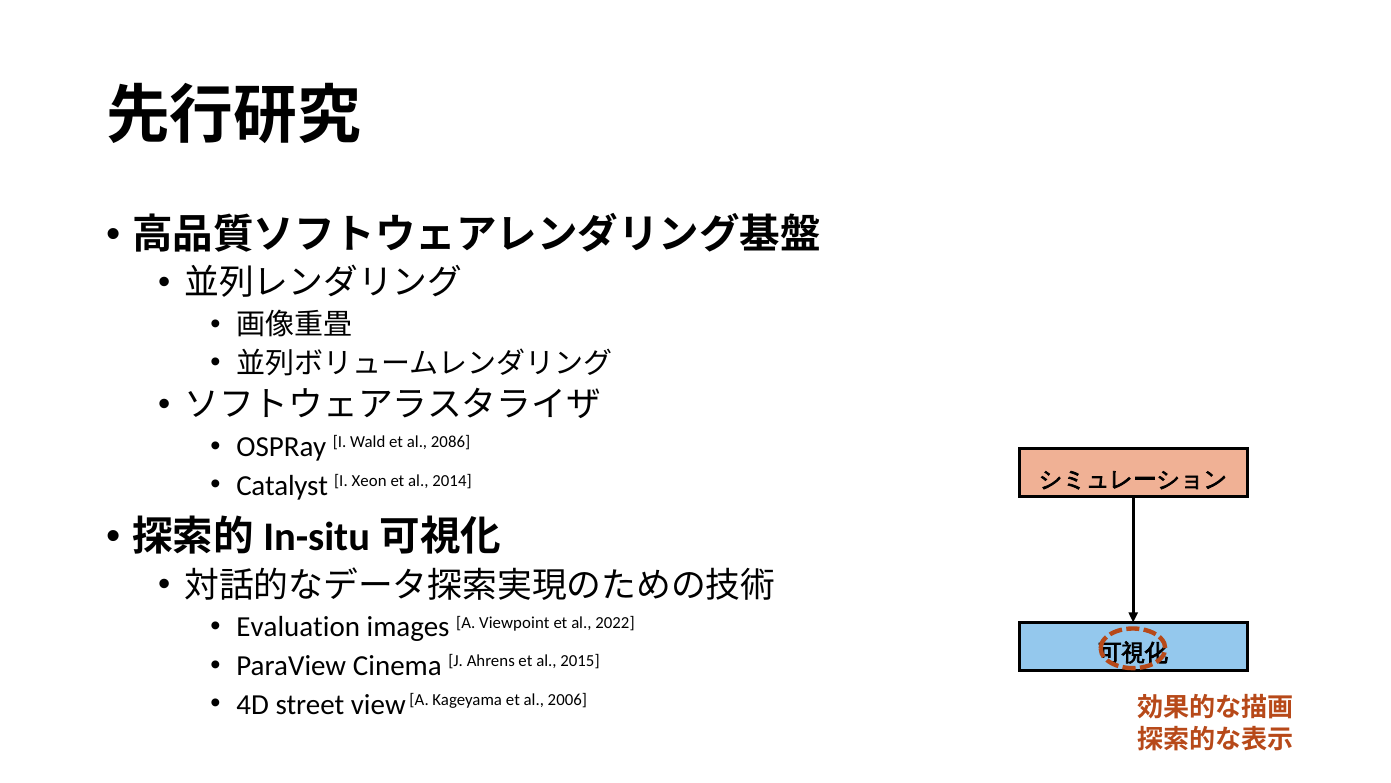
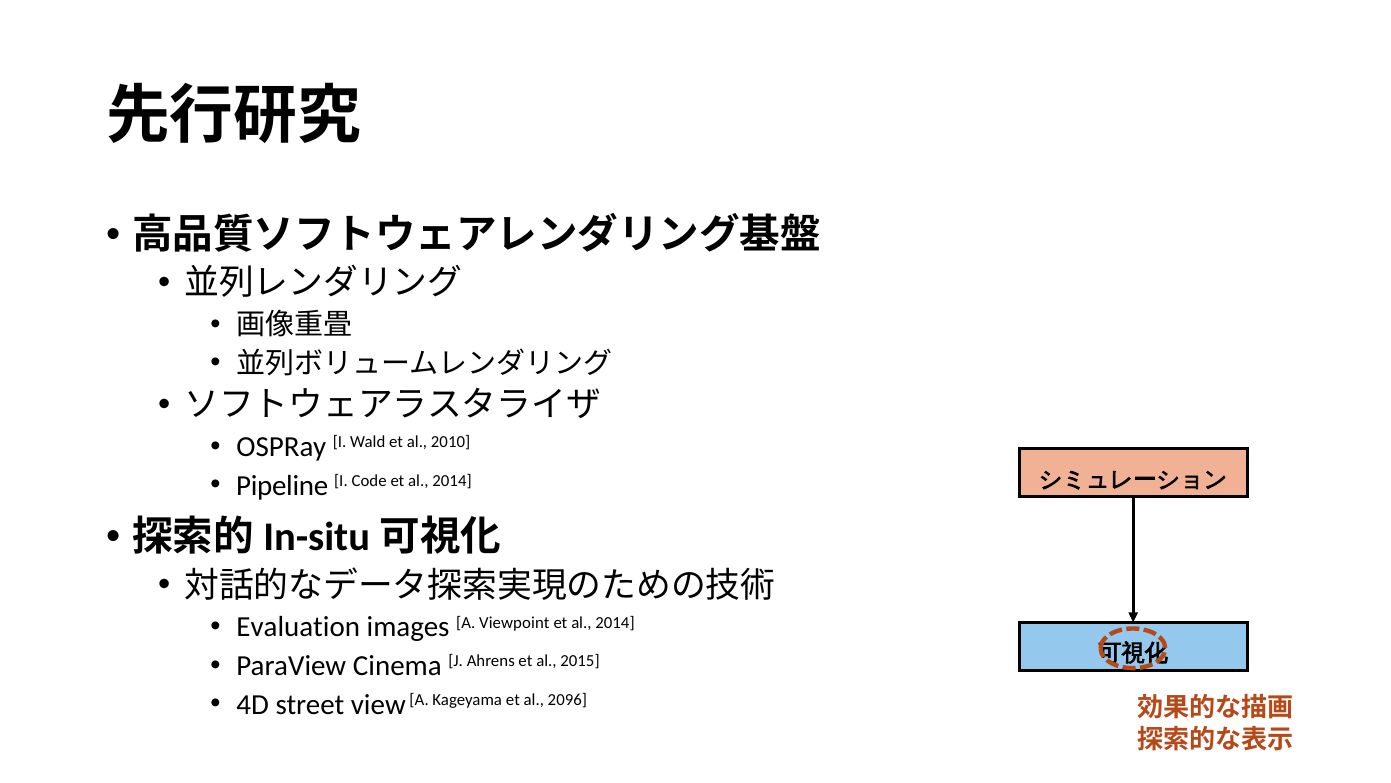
2086: 2086 -> 2010
Catalyst: Catalyst -> Pipeline
Xeon: Xeon -> Code
2022 at (615, 622): 2022 -> 2014
2006: 2006 -> 2096
